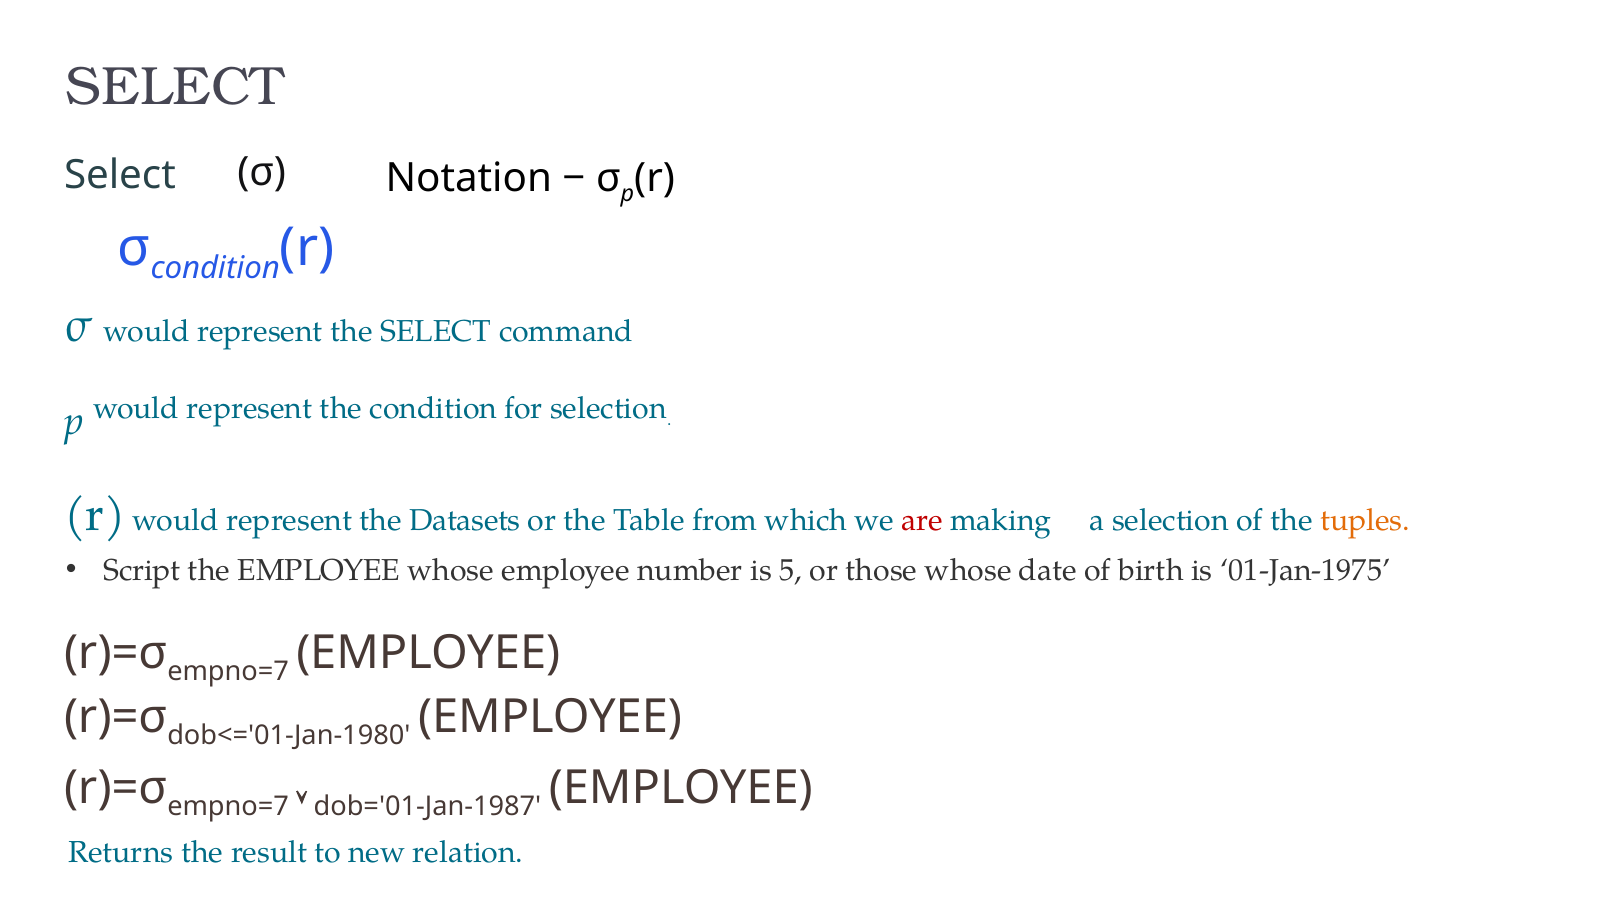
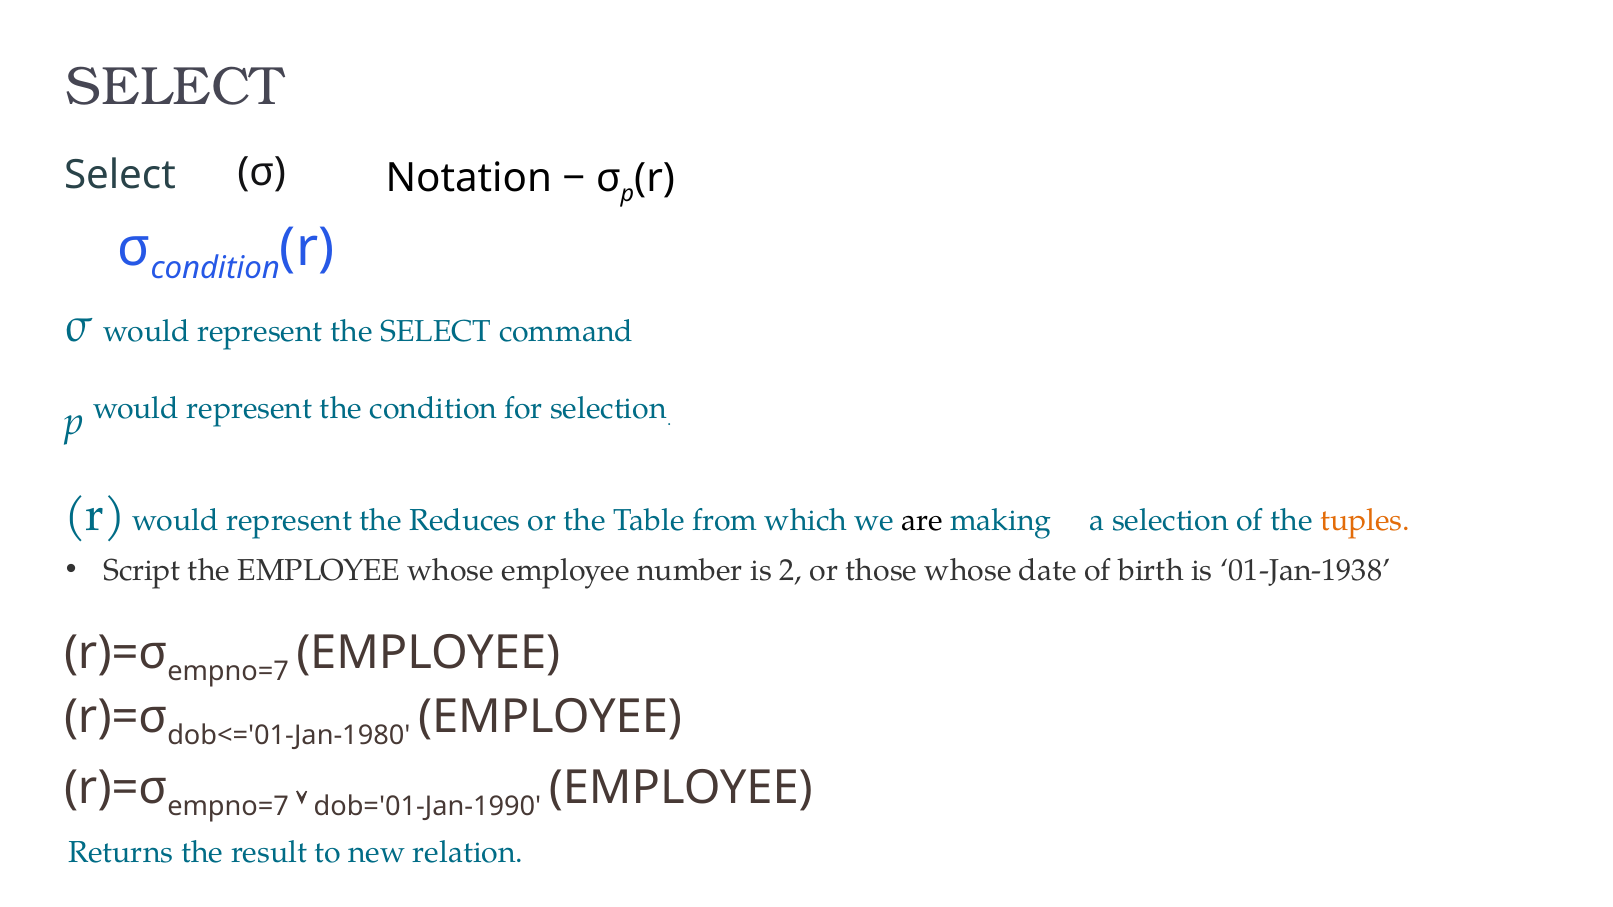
Datasets: Datasets -> Reduces
are colour: red -> black
5: 5 -> 2
01-Jan-1975: 01-Jan-1975 -> 01-Jan-1938
dob='01-Jan-1987: dob='01-Jan-1987 -> dob='01-Jan-1990
